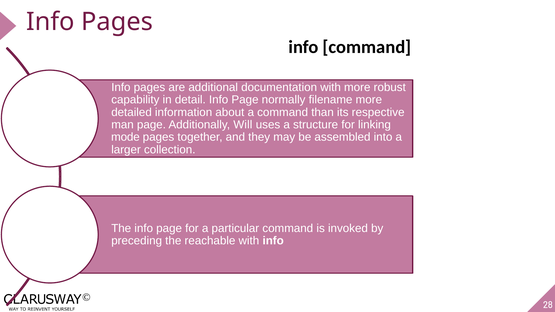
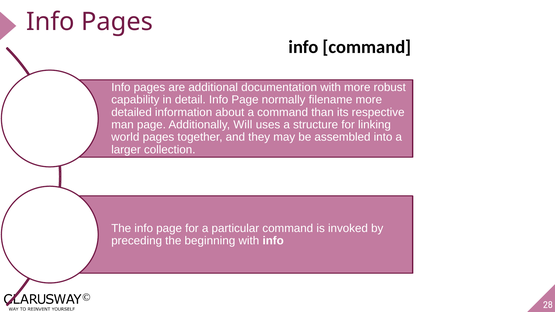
mode: mode -> world
reachable: reachable -> beginning
